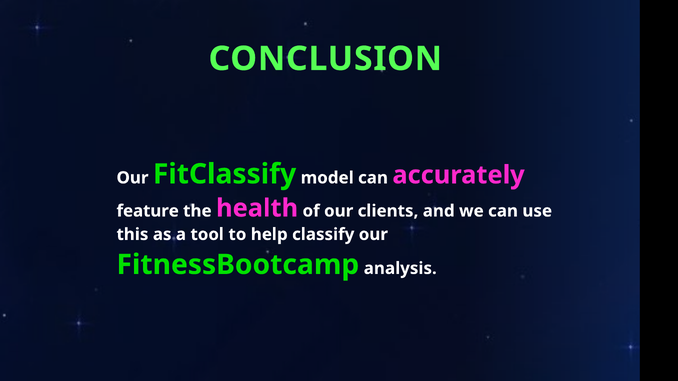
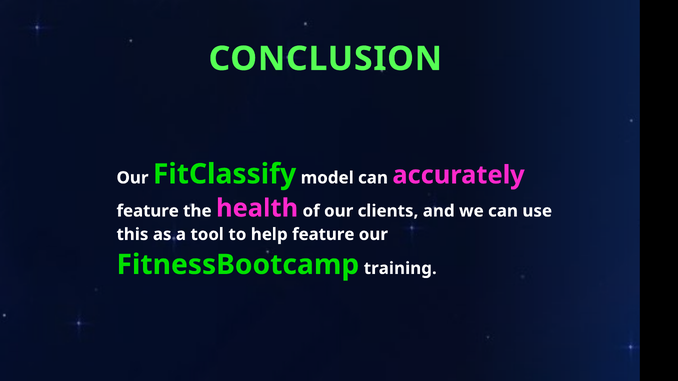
help classify: classify -> feature
analysis: analysis -> training
